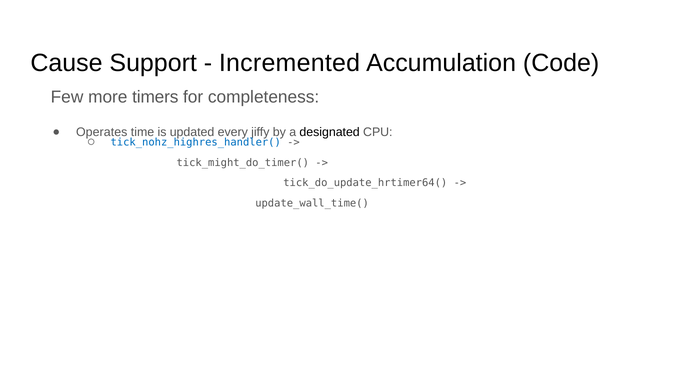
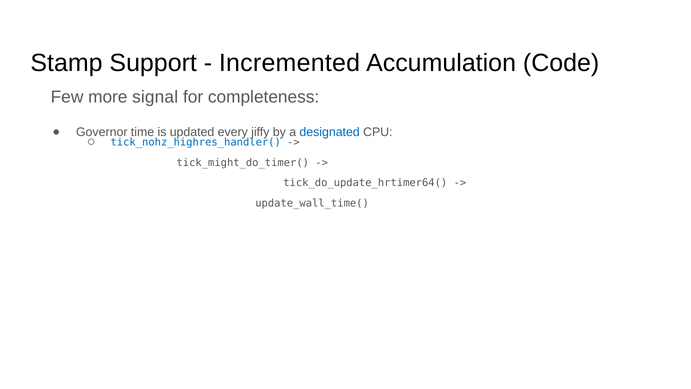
Cause: Cause -> Stamp
timers: timers -> signal
Operates: Operates -> Governor
designated colour: black -> blue
